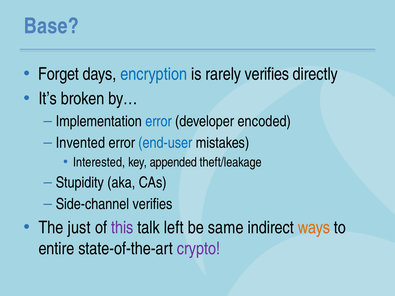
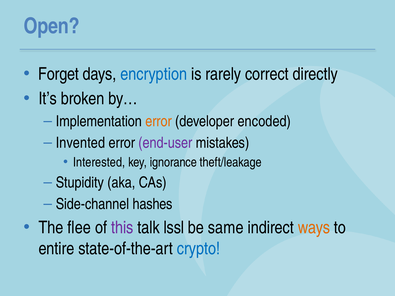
Base: Base -> Open
rarely verifies: verifies -> correct
error at (159, 121) colour: blue -> orange
end-user colour: blue -> purple
appended: appended -> ignorance
Side-channel verifies: verifies -> hashes
just: just -> flee
left: left -> lssl
crypto colour: purple -> blue
